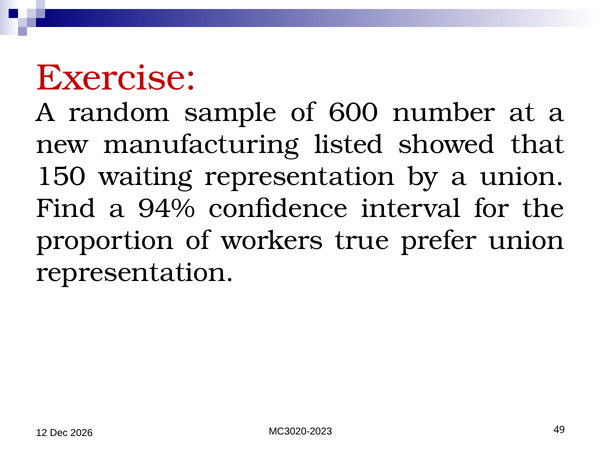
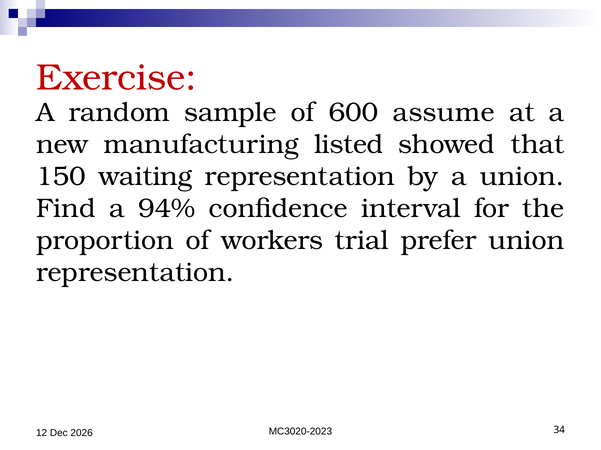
number: number -> assume
true: true -> trial
49: 49 -> 34
